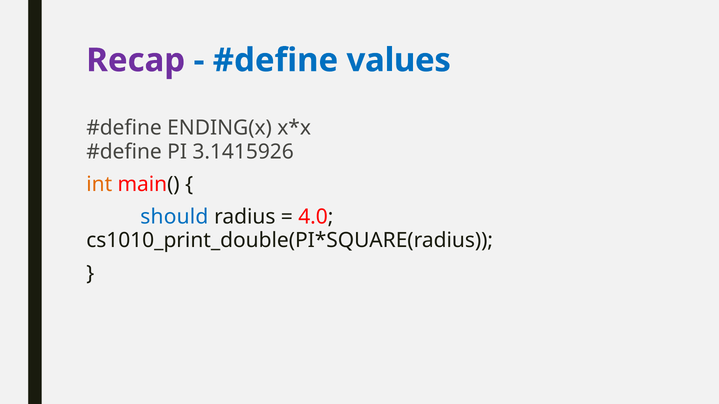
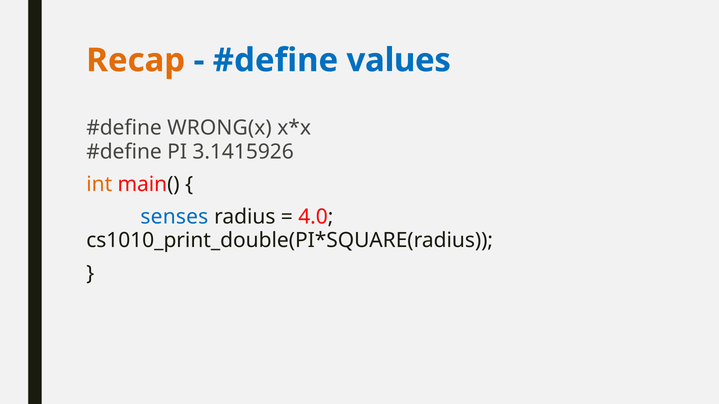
Recap colour: purple -> orange
ENDING(x: ENDING(x -> WRONG(x
should: should -> senses
